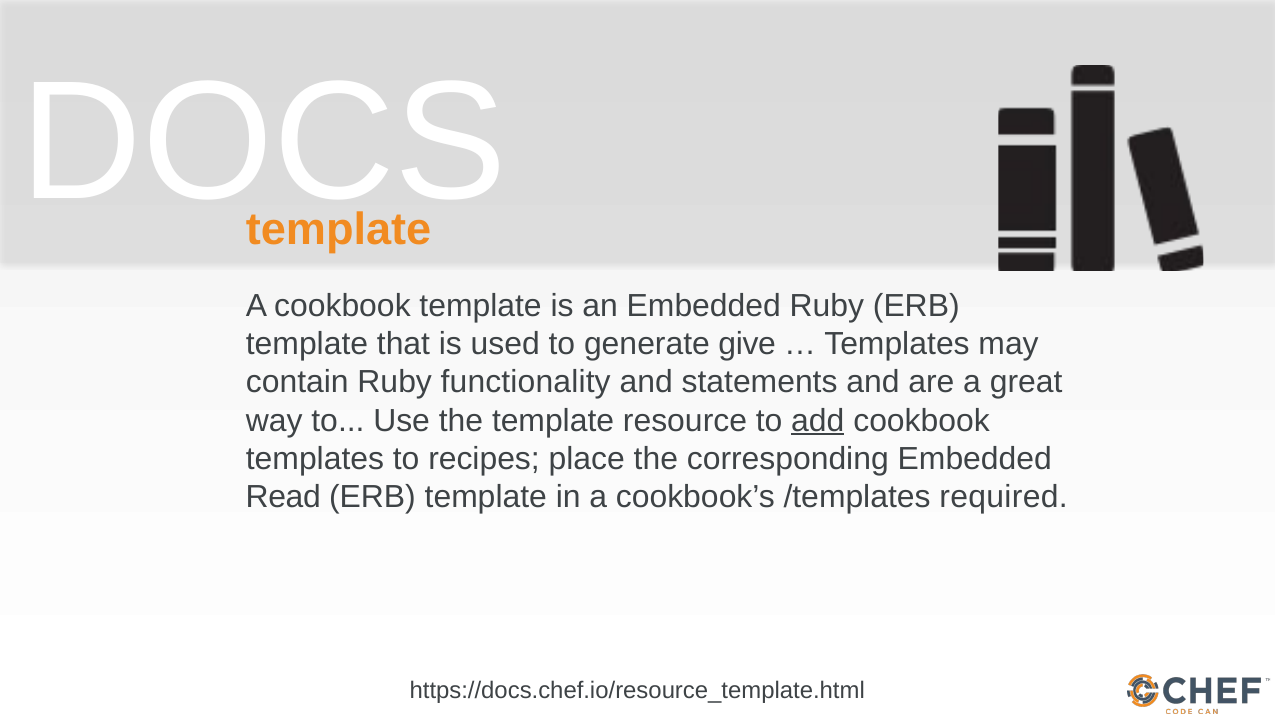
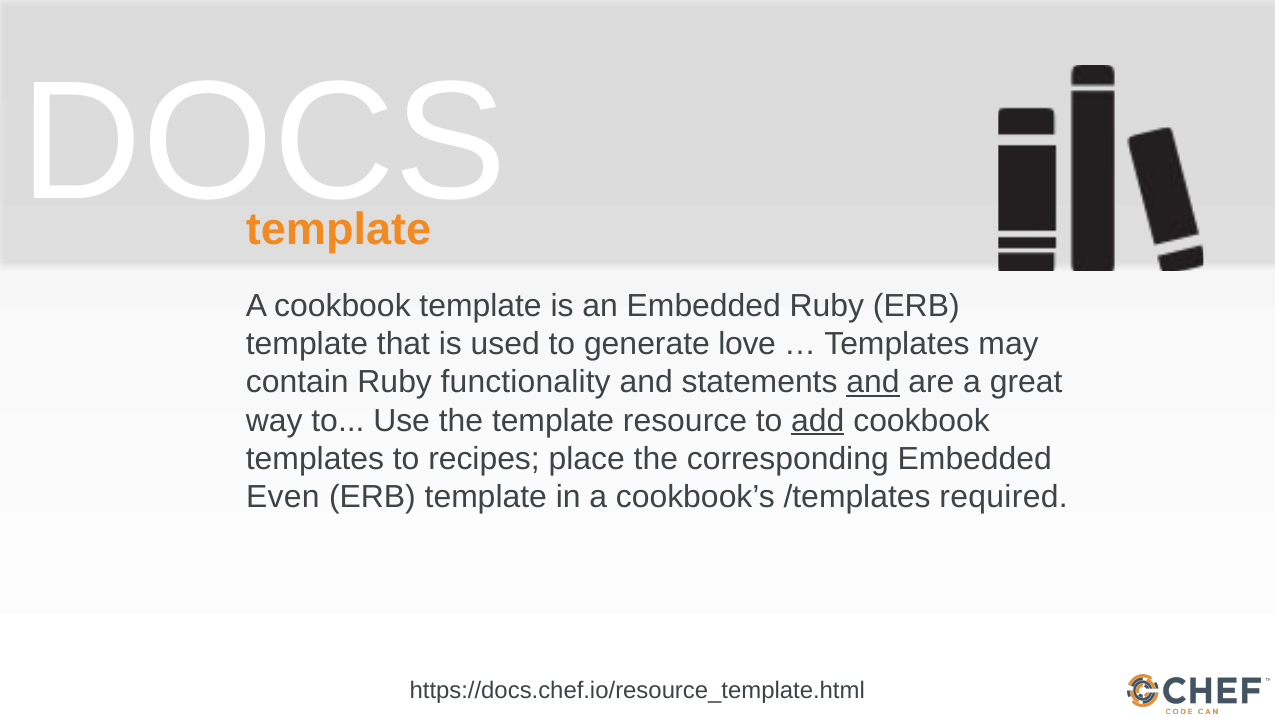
give: give -> love
and at (873, 382) underline: none -> present
Read: Read -> Even
